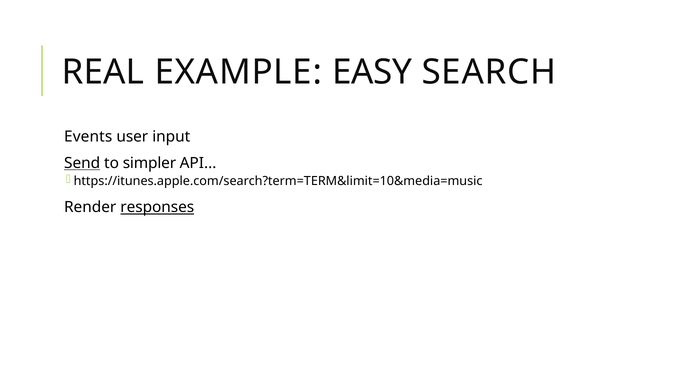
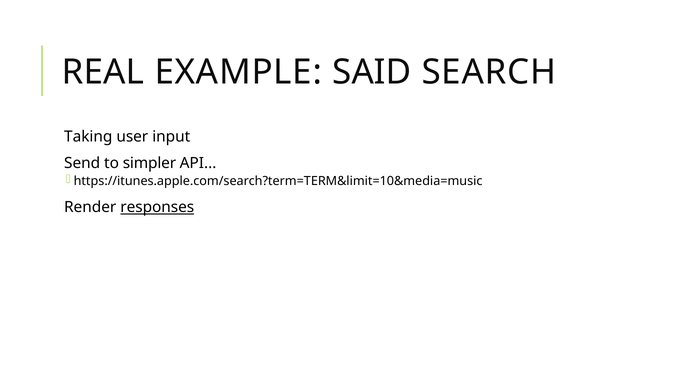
EASY: EASY -> SAID
Events: Events -> Taking
Send underline: present -> none
